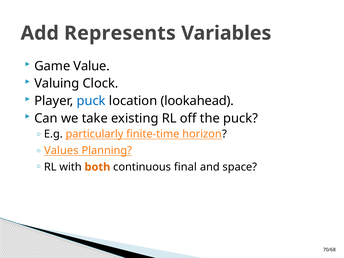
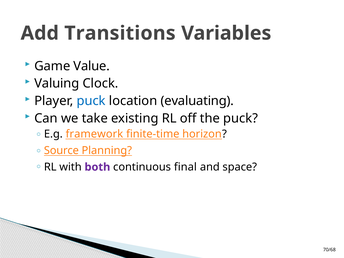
Represents: Represents -> Transitions
lookahead: lookahead -> evaluating
particularly: particularly -> framework
Values: Values -> Source
both colour: orange -> purple
